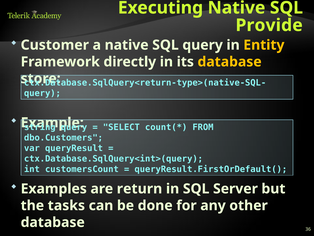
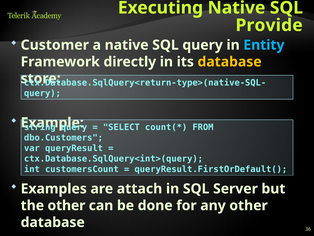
Entity colour: yellow -> light blue
return: return -> attach
the tasks: tasks -> other
